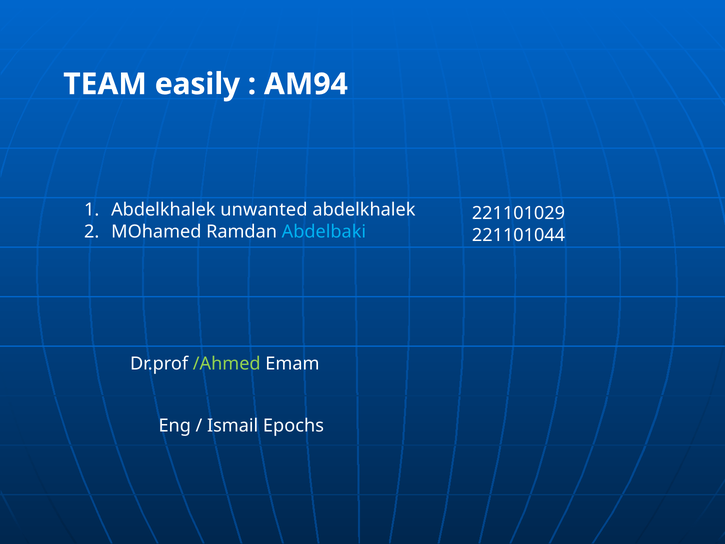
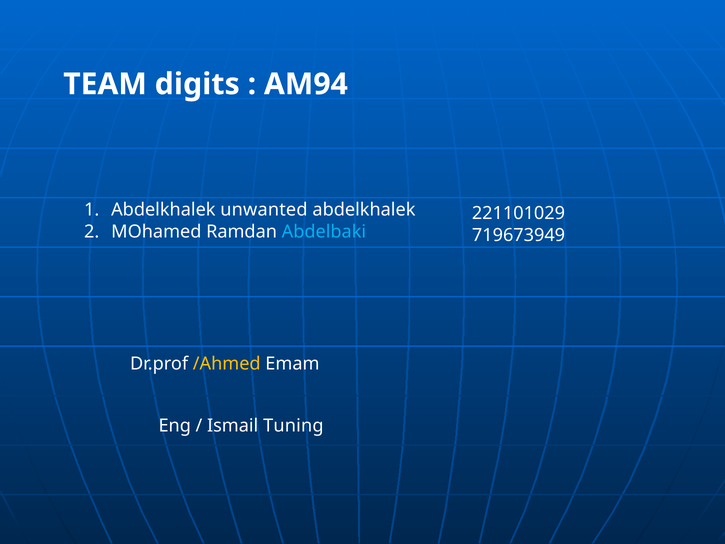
easily: easily -> digits
221101044: 221101044 -> 719673949
/Ahmed colour: light green -> yellow
Epochs: Epochs -> Tuning
